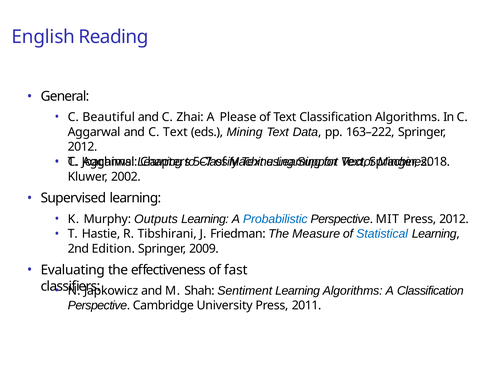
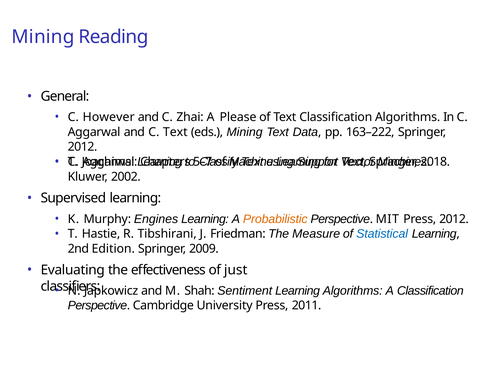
English at (43, 37): English -> Mining
Beautiful: Beautiful -> However
Outputs: Outputs -> Engines
Probabilistic colour: blue -> orange
fast: fast -> just
